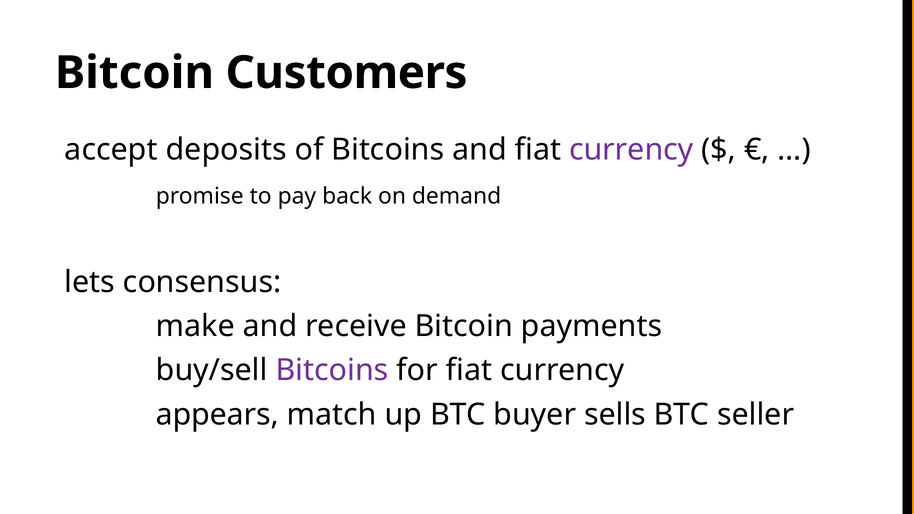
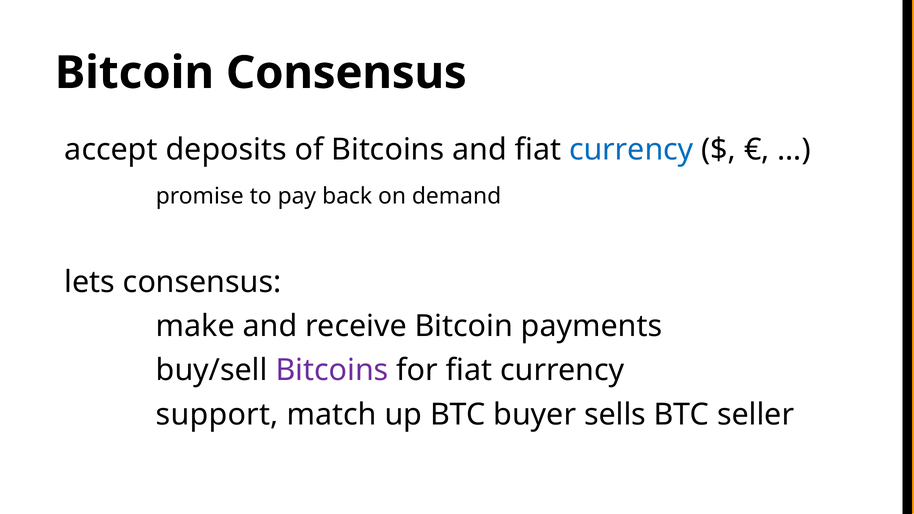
Bitcoin Customers: Customers -> Consensus
currency at (631, 150) colour: purple -> blue
appears: appears -> support
